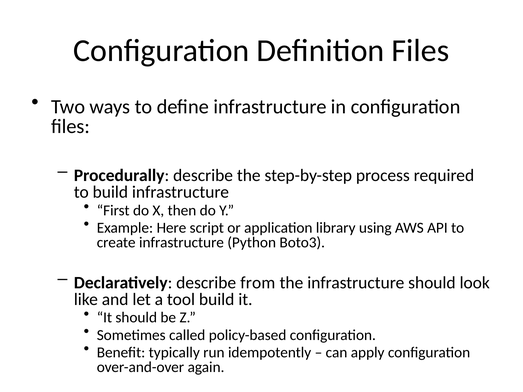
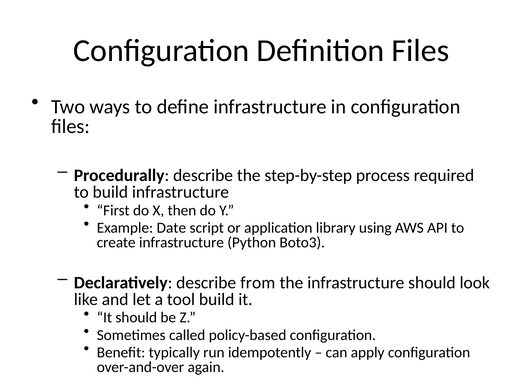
Here: Here -> Date
